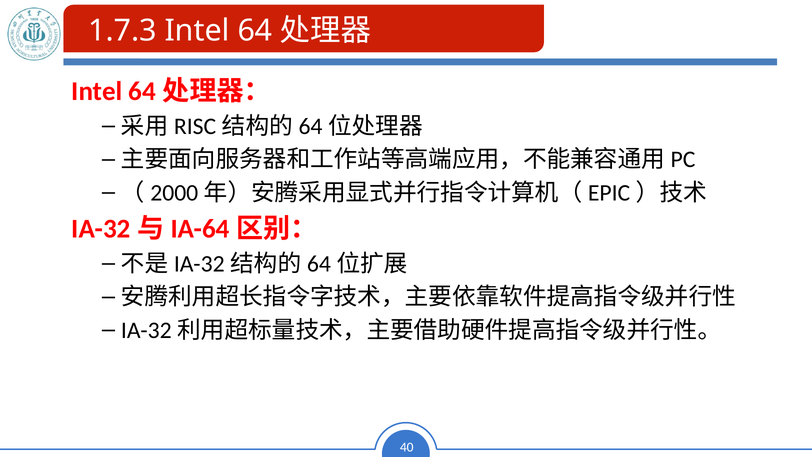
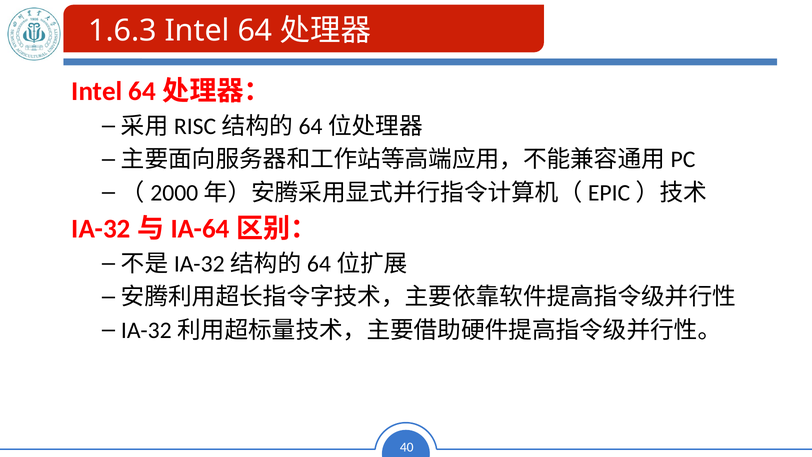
1.7.3: 1.7.3 -> 1.6.3
